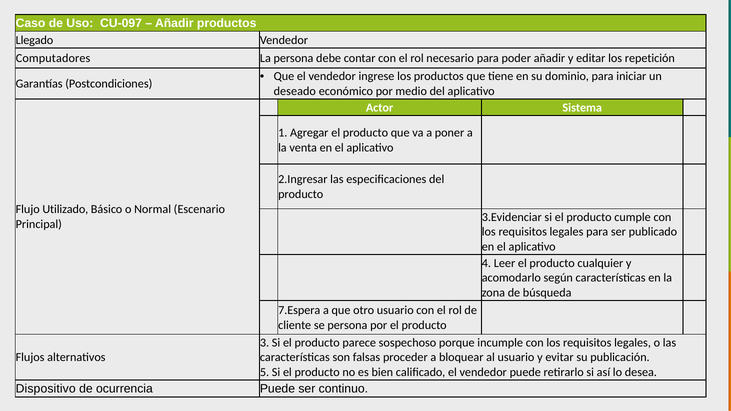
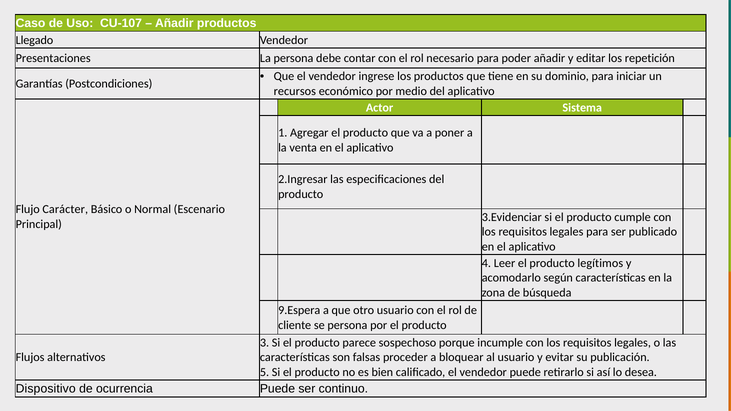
CU-097: CU-097 -> CU-107
Computadores: Computadores -> Presentaciones
deseado: deseado -> recursos
Utilizado: Utilizado -> Carácter
cualquier: cualquier -> legítimos
7.Espera: 7.Espera -> 9.Espera
